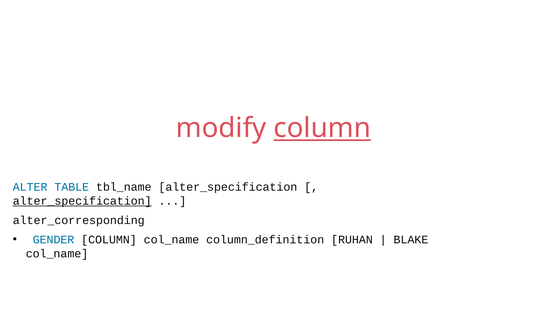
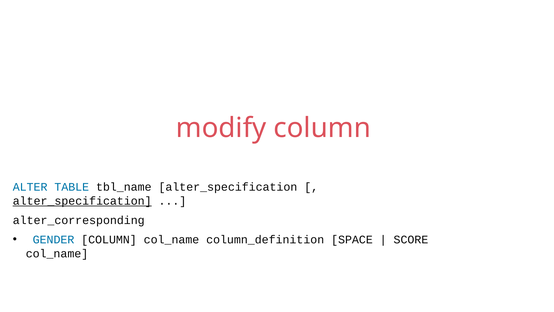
column at (322, 128) underline: present -> none
RUHAN: RUHAN -> SPACE
BLAKE: BLAKE -> SCORE
